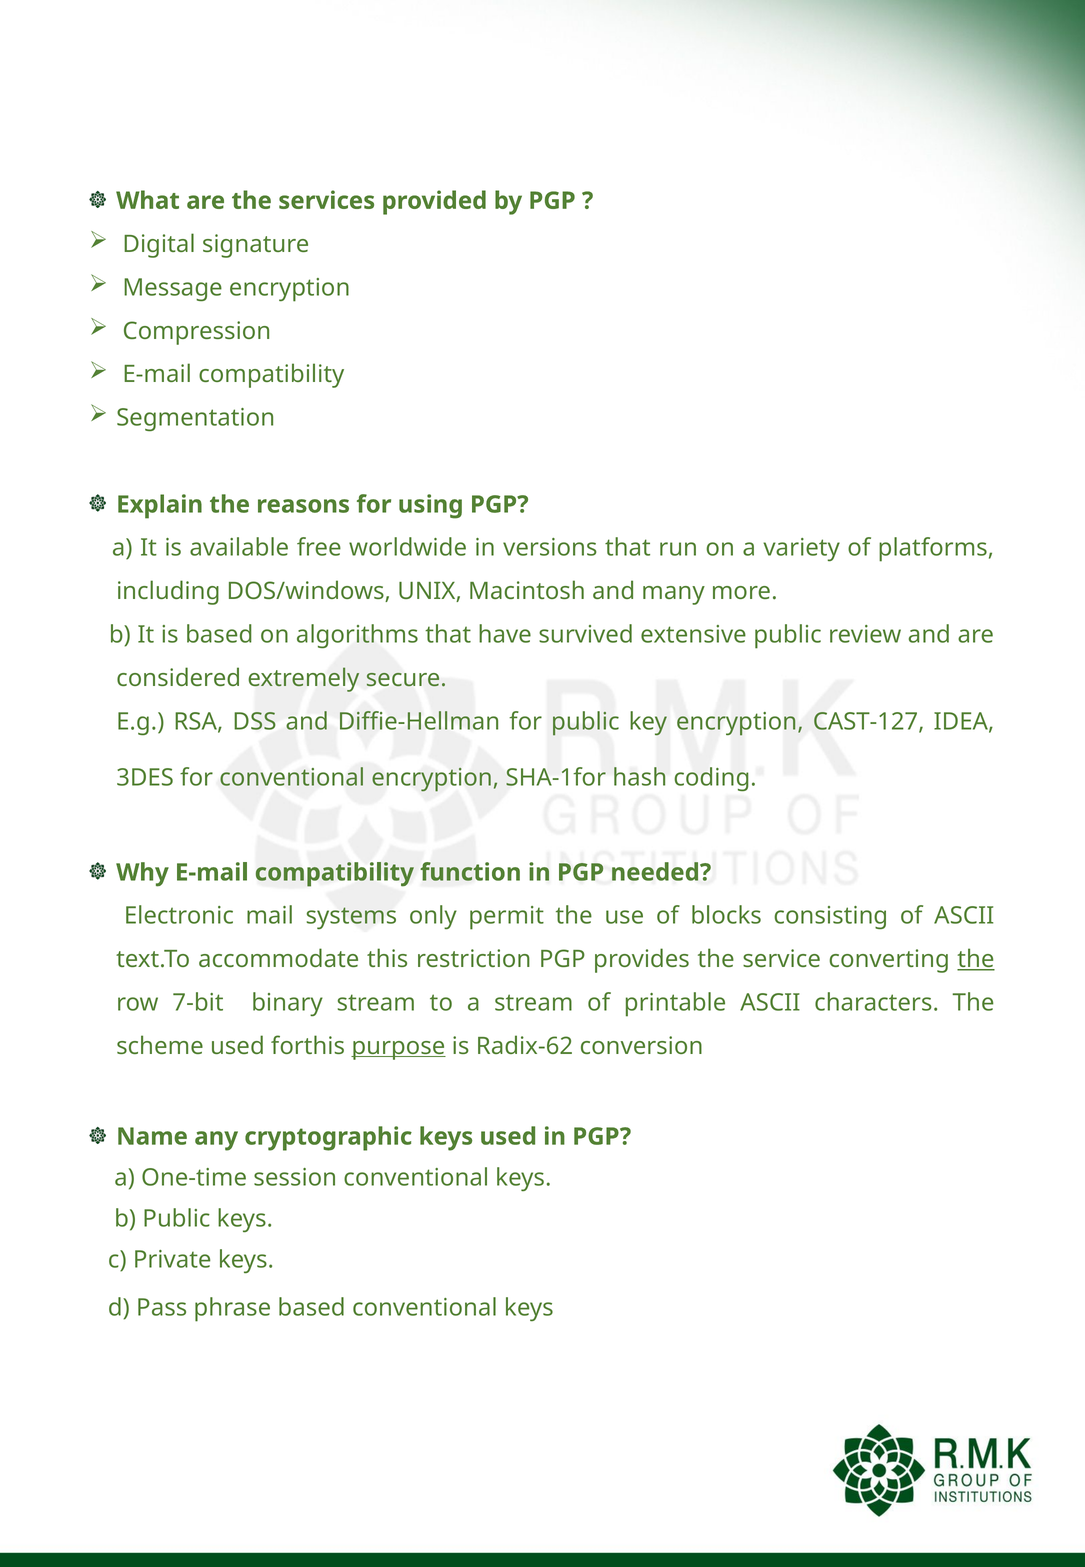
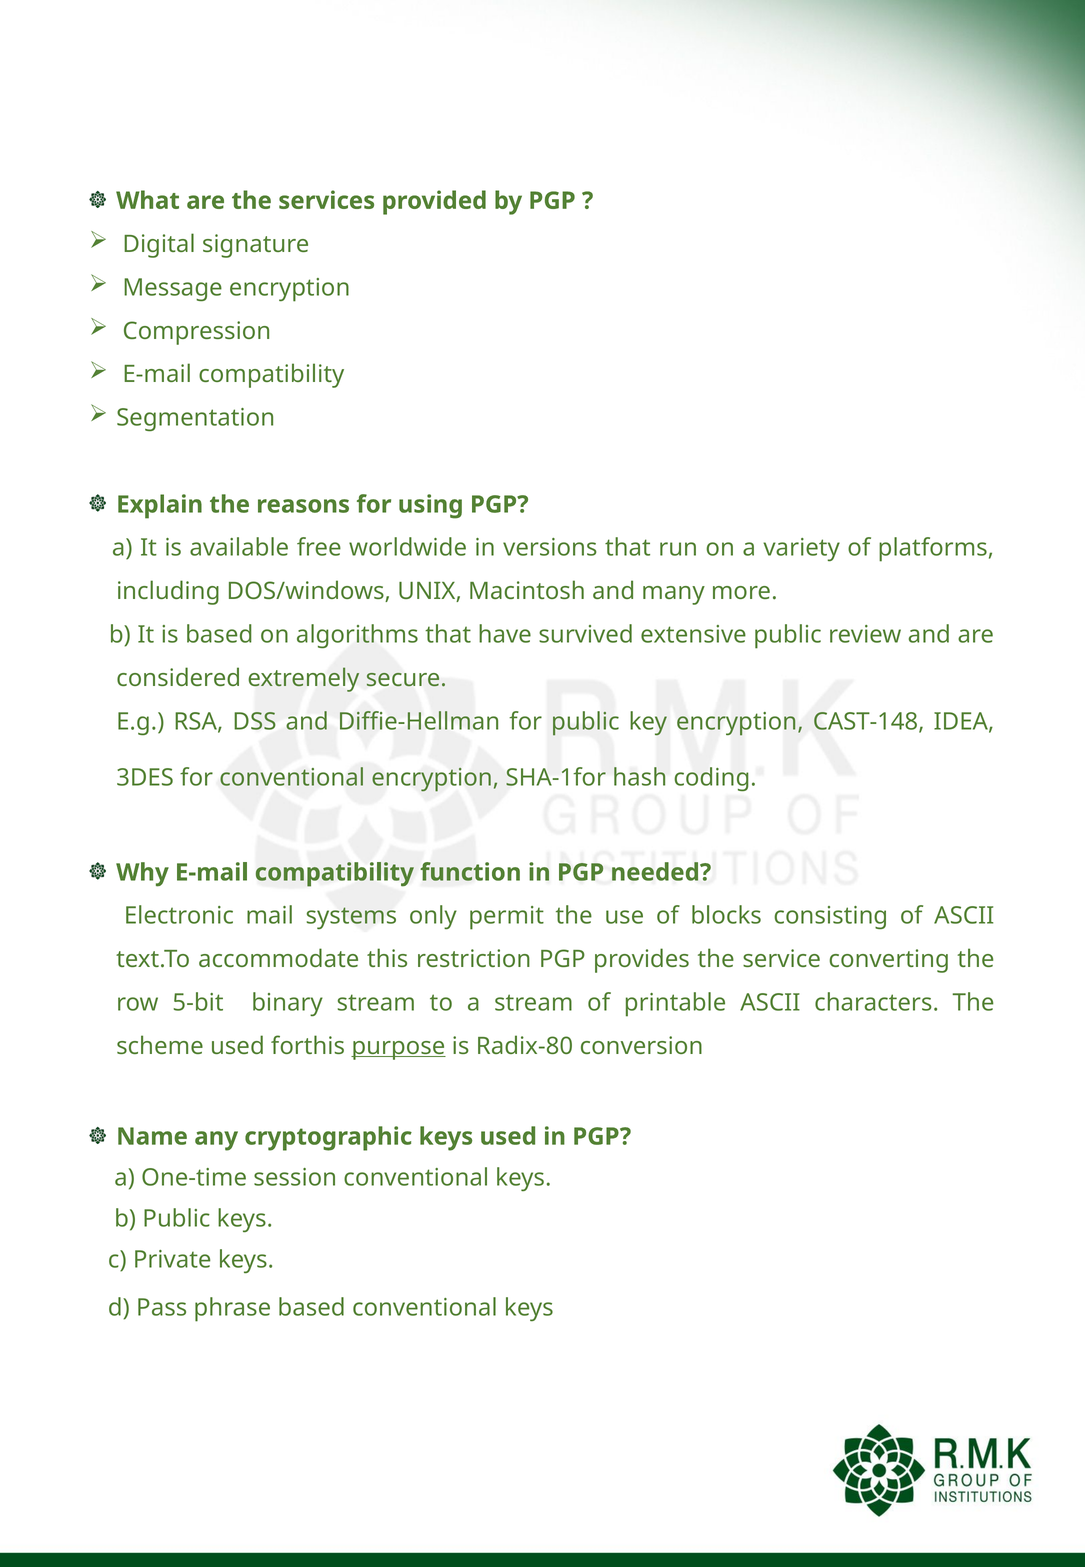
CAST-127: CAST-127 -> CAST-148
the at (976, 959) underline: present -> none
7-bit: 7-bit -> 5-bit
Radix-62: Radix-62 -> Radix-80
